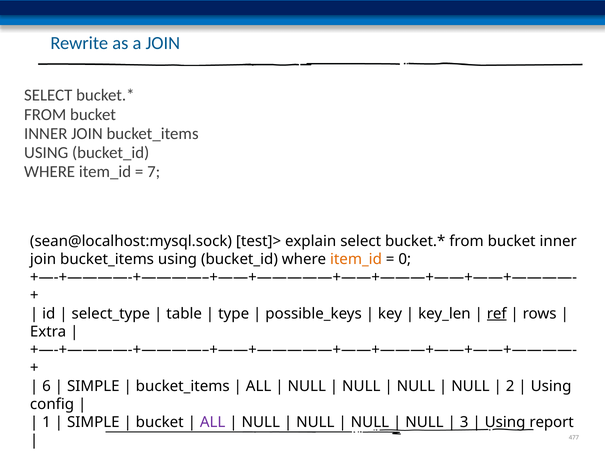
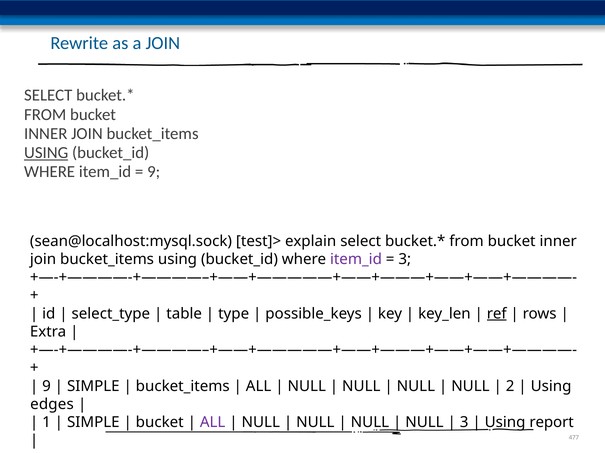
USING at (46, 153) underline: none -> present
7 at (154, 172): 7 -> 9
item_id at (356, 260) colour: orange -> purple
0 at (405, 260): 0 -> 3
6 at (46, 387): 6 -> 9
config: config -> edges
